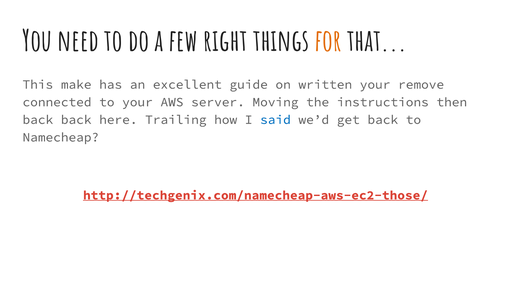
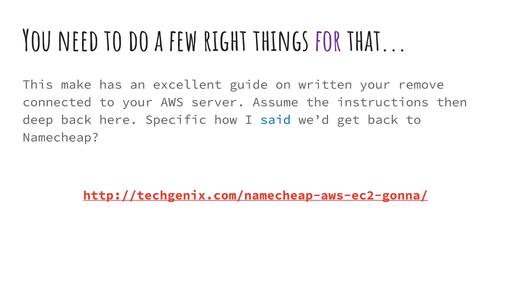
for colour: orange -> purple
Moving: Moving -> Assume
back at (38, 120): back -> deep
Trailing: Trailing -> Specific
http://techgenix.com/namecheap-aws-ec2-those/: http://techgenix.com/namecheap-aws-ec2-those/ -> http://techgenix.com/namecheap-aws-ec2-gonna/
